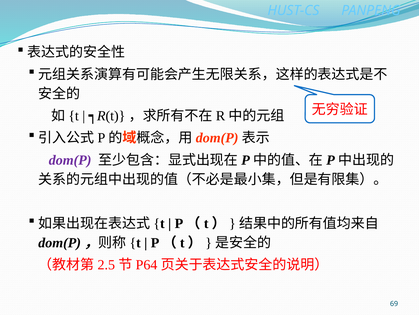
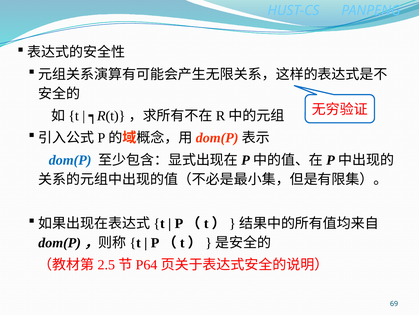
dom(P colour: purple -> blue
